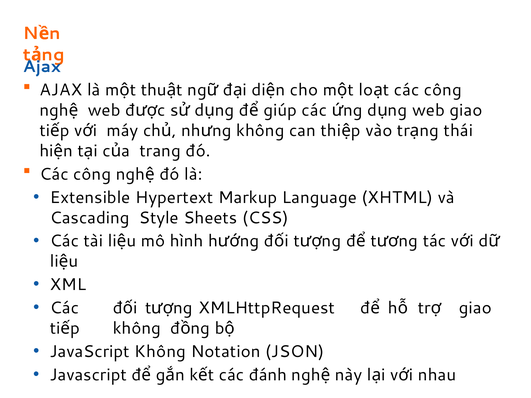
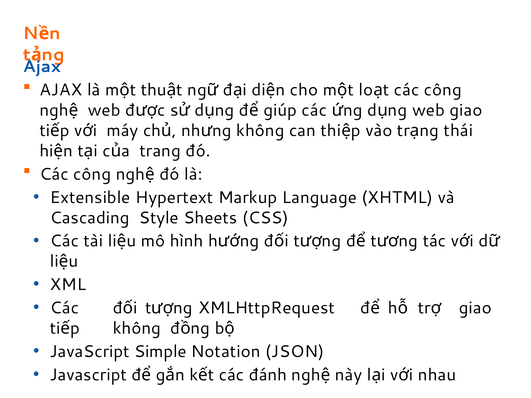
JavaScript Không: Không -> Simple
